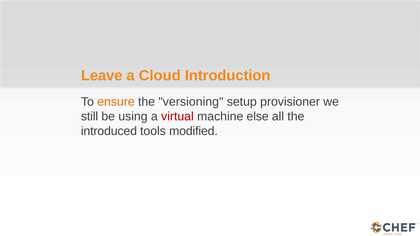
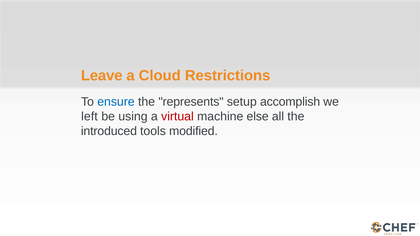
Introduction: Introduction -> Restrictions
ensure colour: orange -> blue
versioning: versioning -> represents
provisioner: provisioner -> accomplish
still: still -> left
